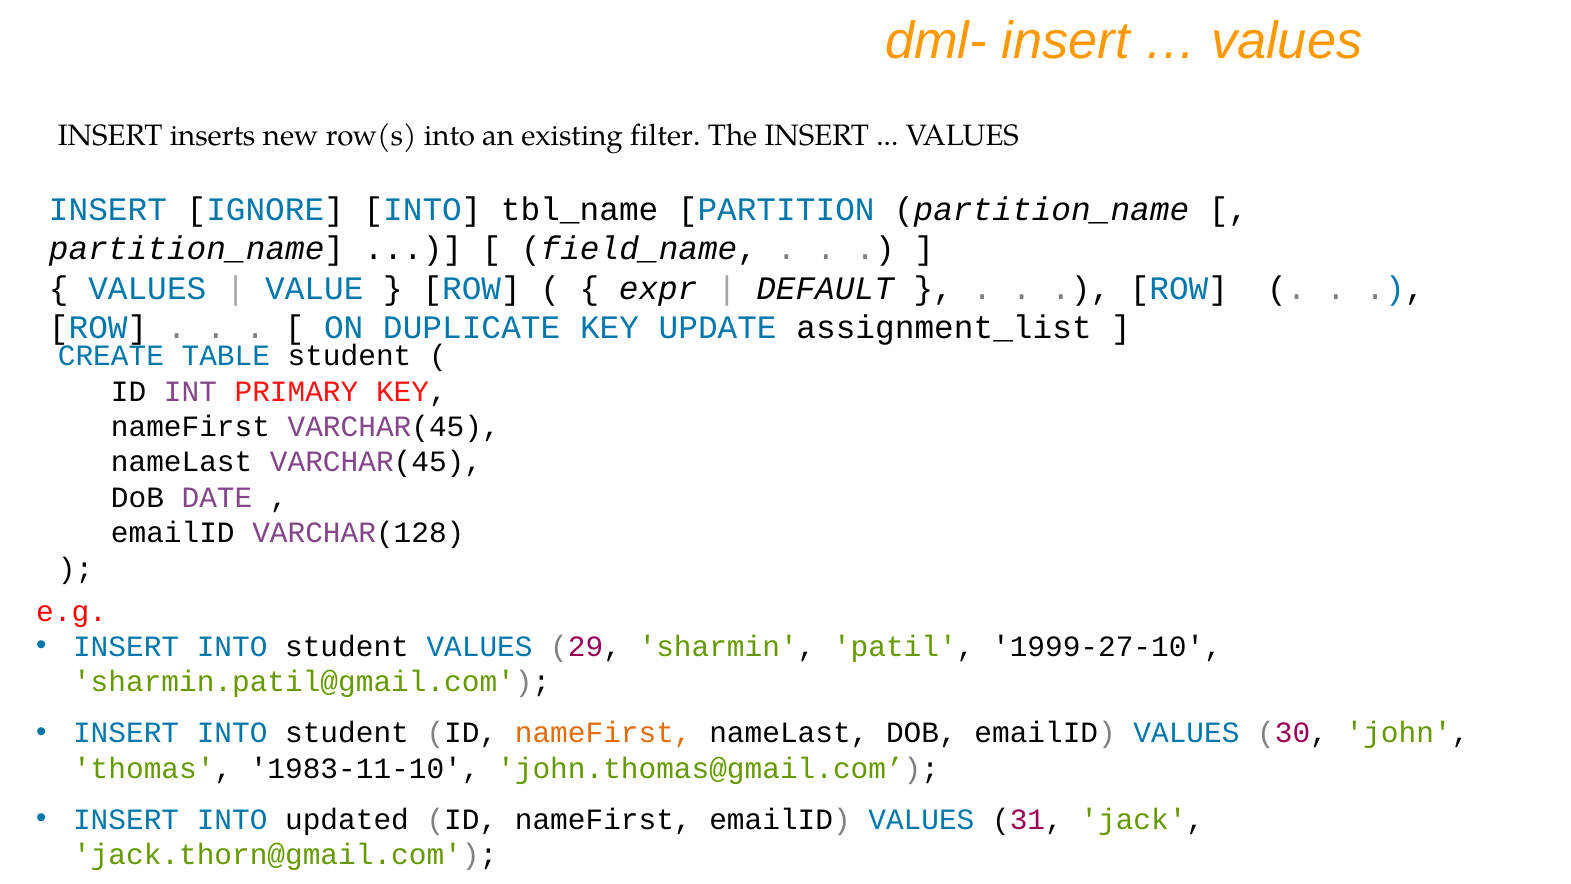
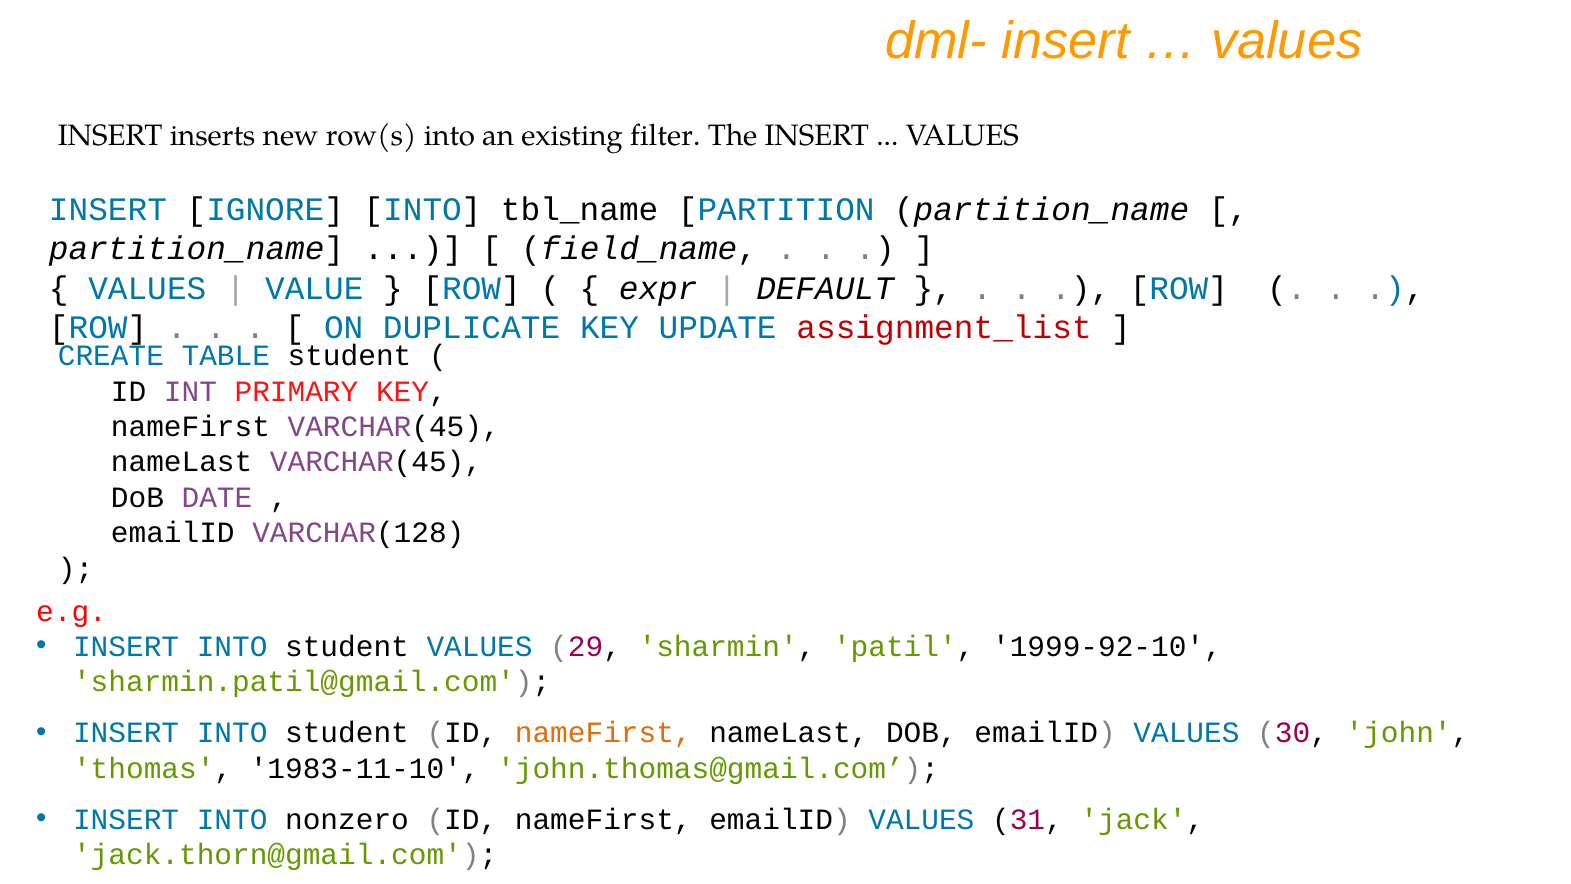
assignment_list colour: black -> red
1999-27-10: 1999-27-10 -> 1999-92-10
updated: updated -> nonzero
